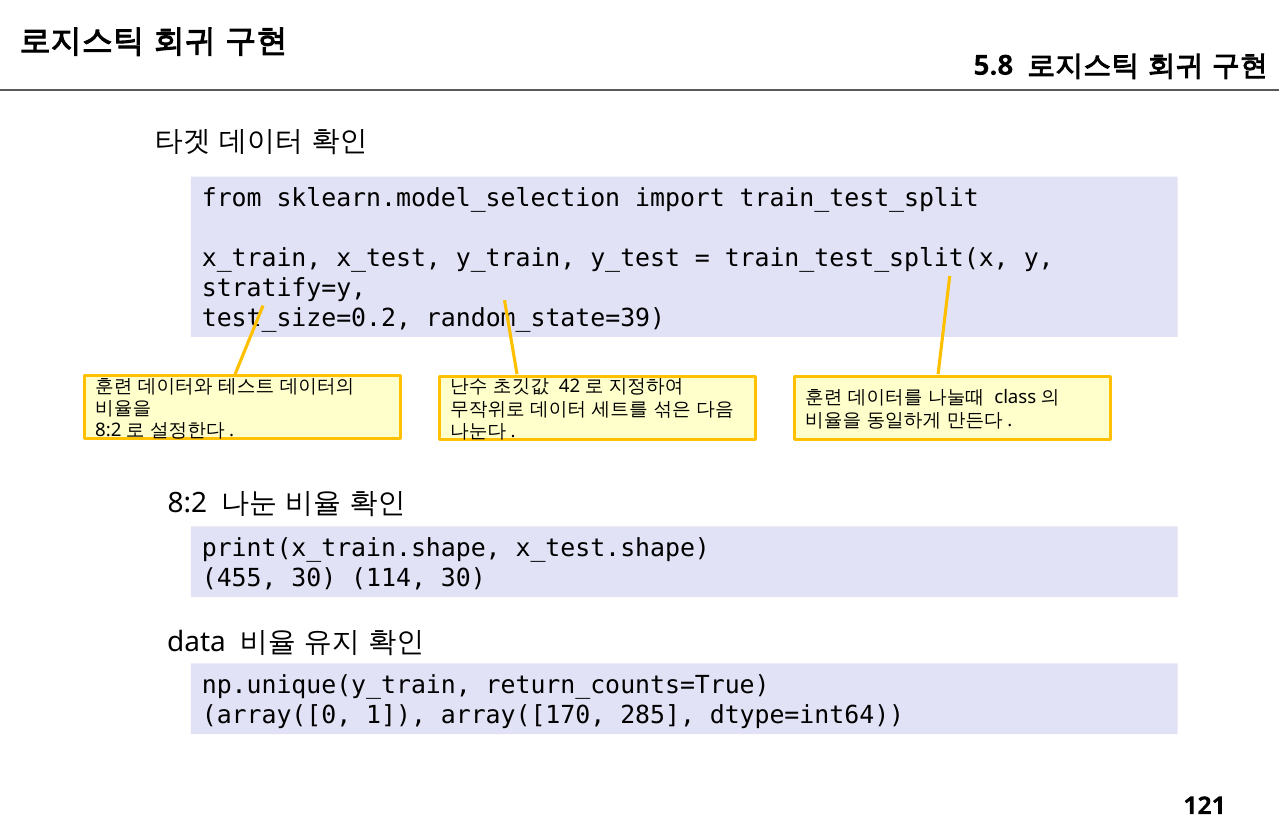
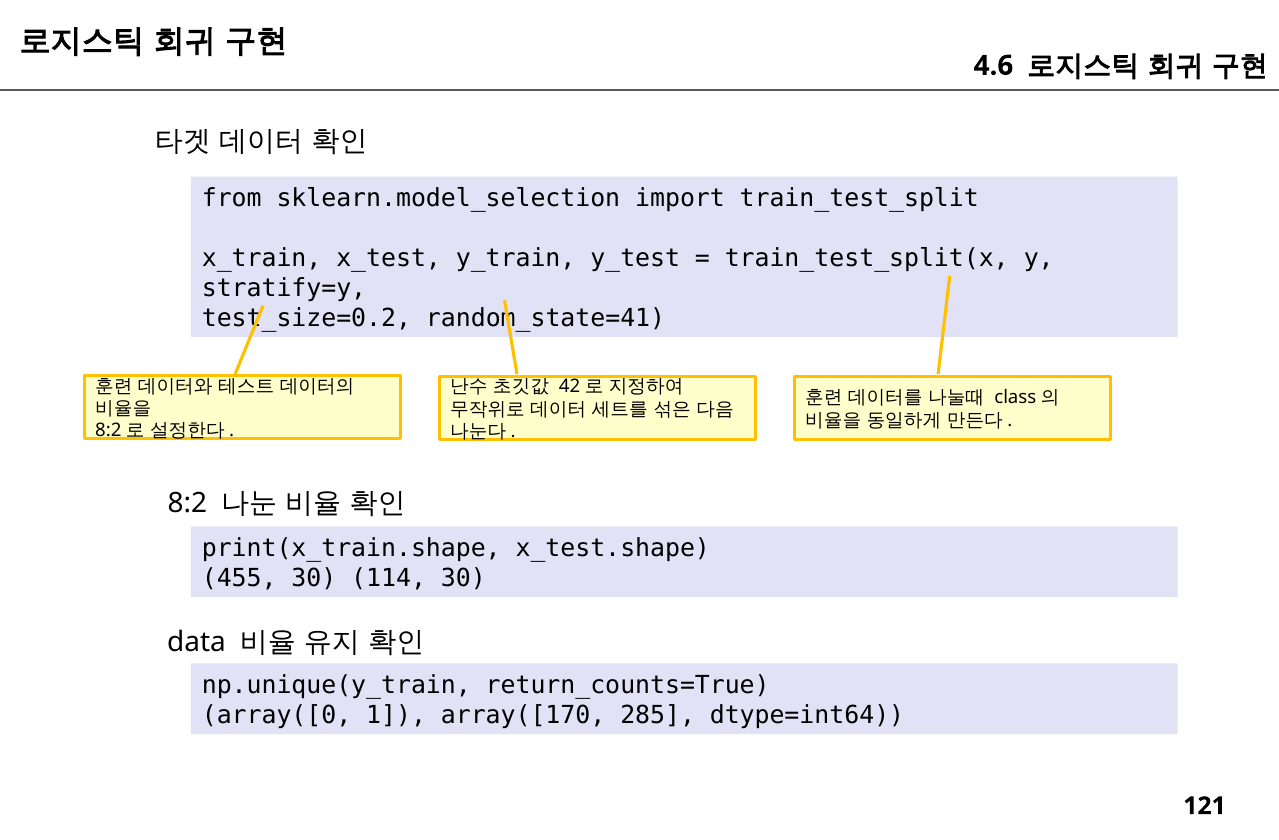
5.8: 5.8 -> 4.6
random_state=39: random_state=39 -> random_state=41
